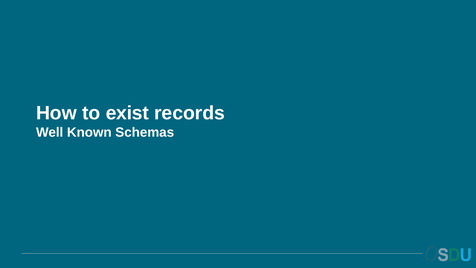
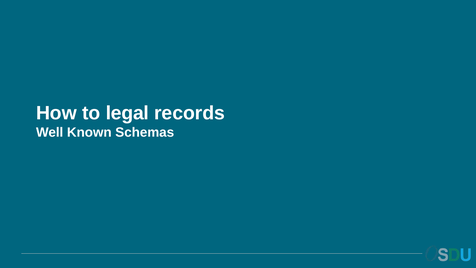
exist: exist -> legal
